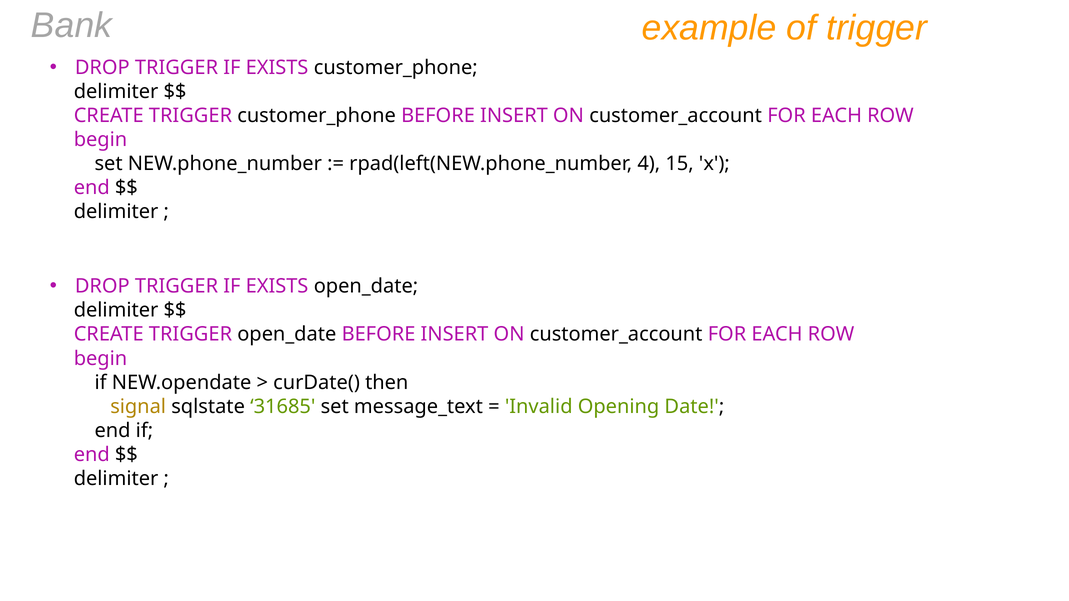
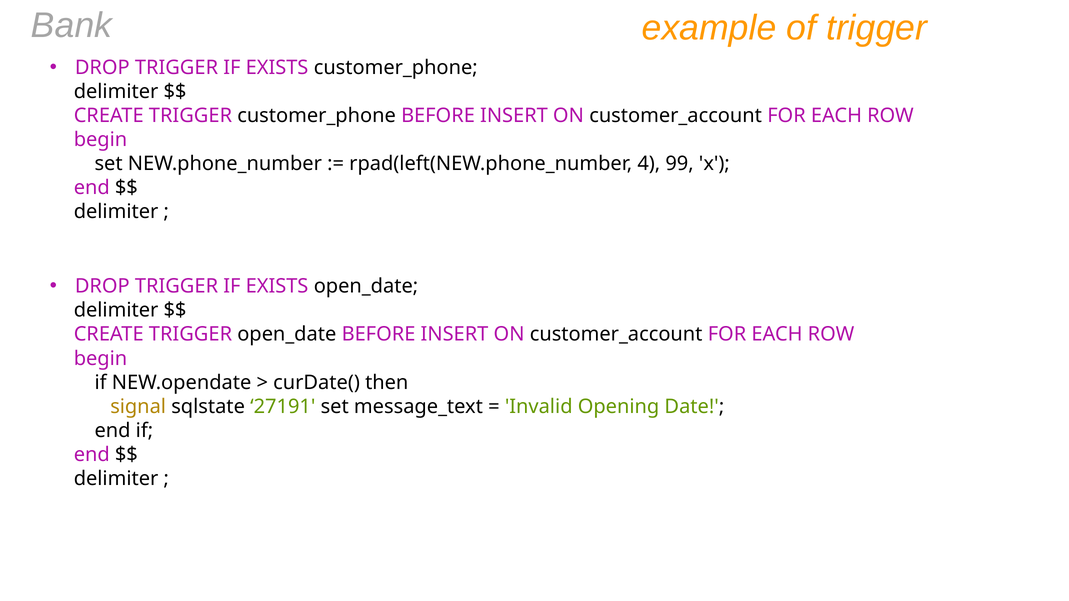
15: 15 -> 99
31685: 31685 -> 27191
